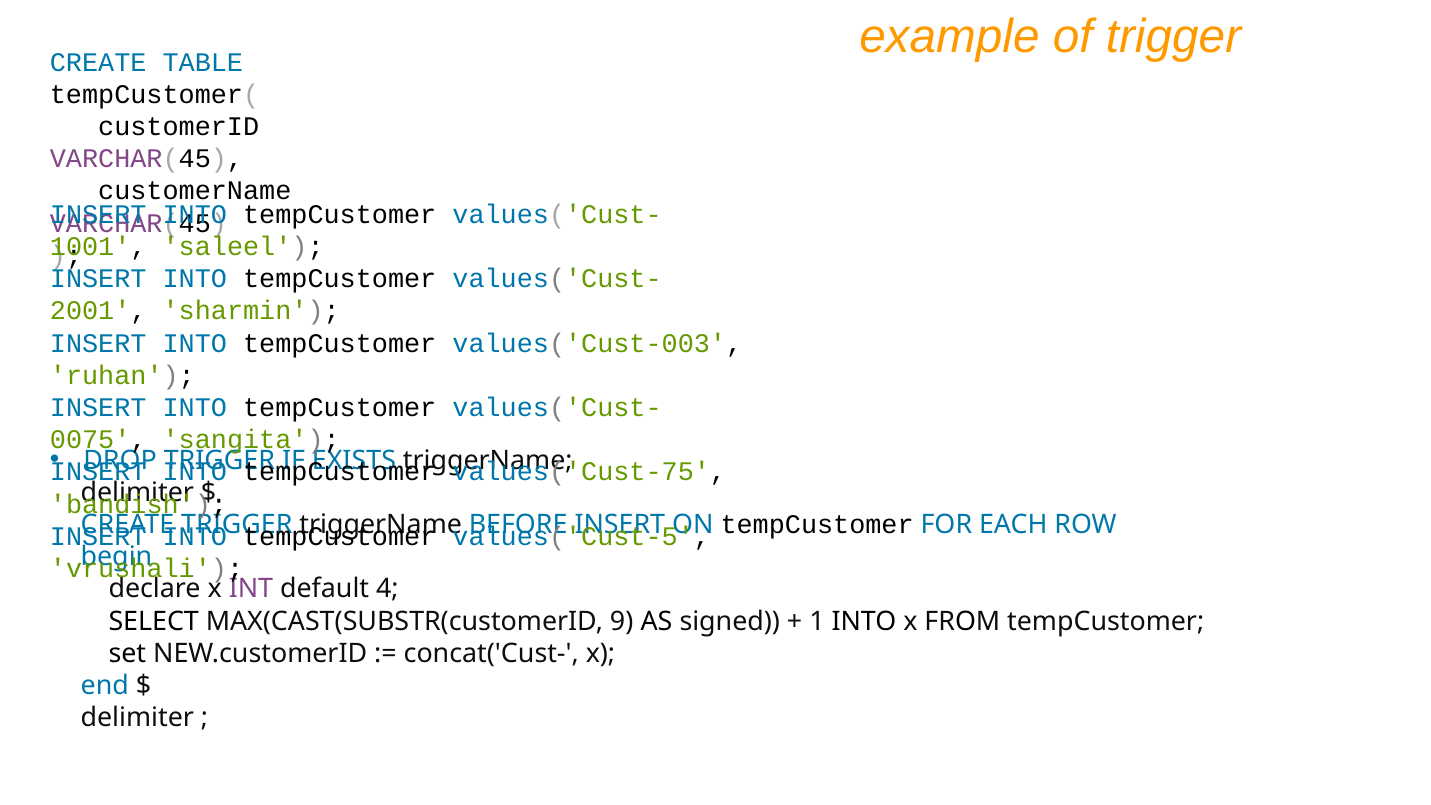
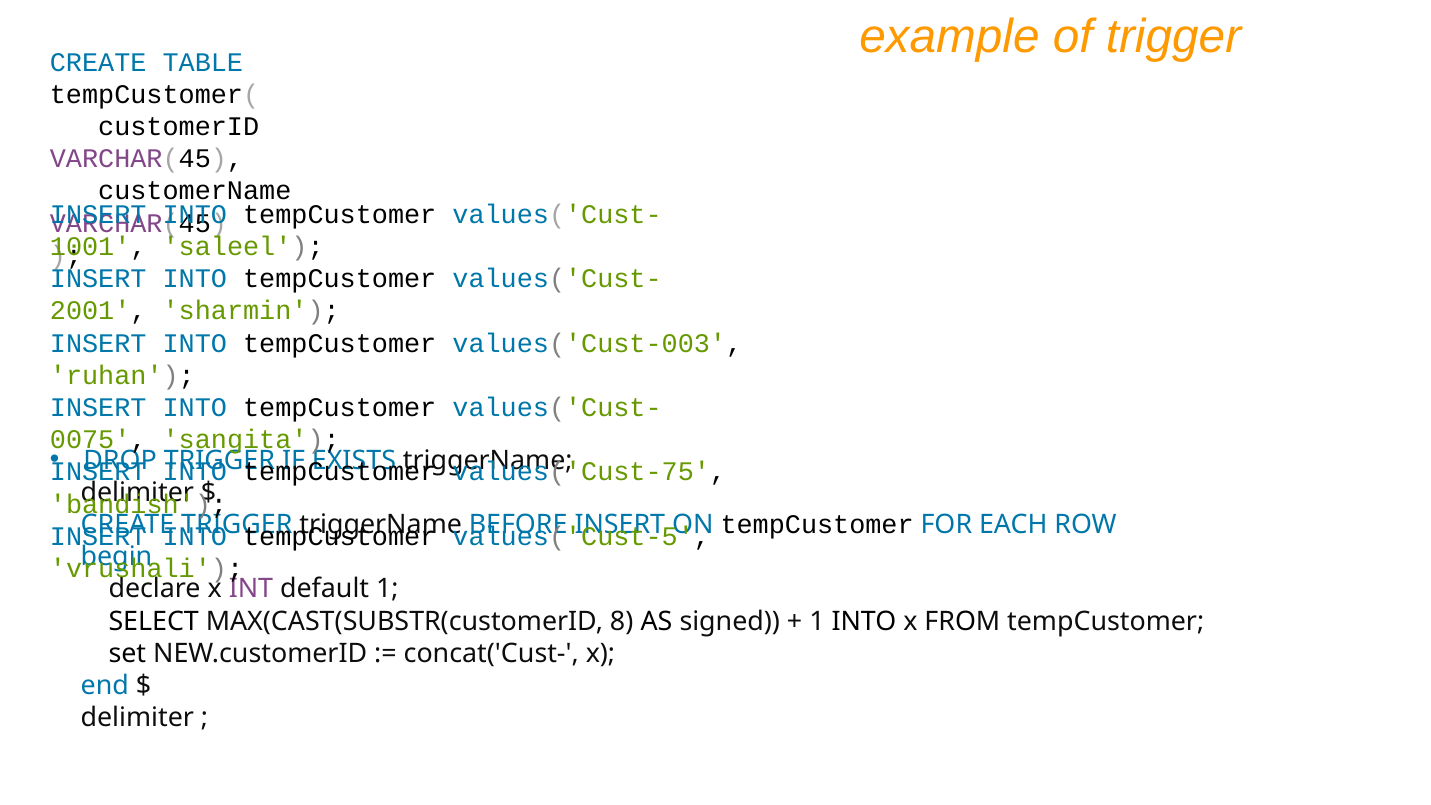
default 4: 4 -> 1
9: 9 -> 8
